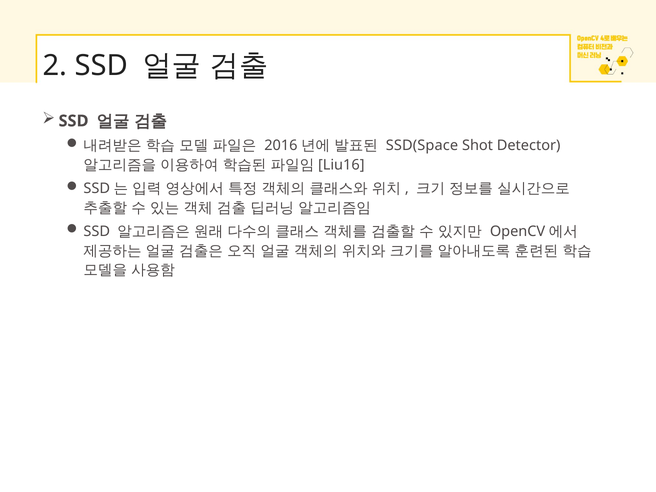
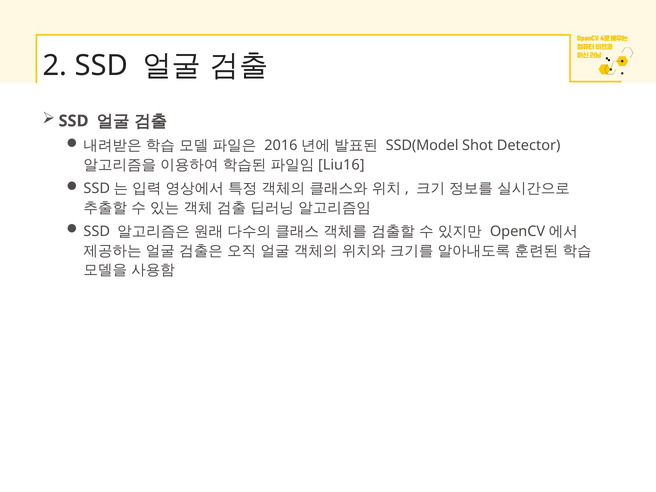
SSD(Space: SSD(Space -> SSD(Model
